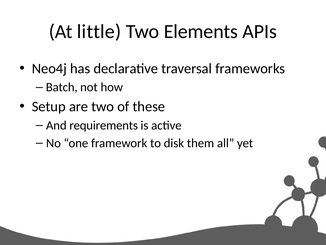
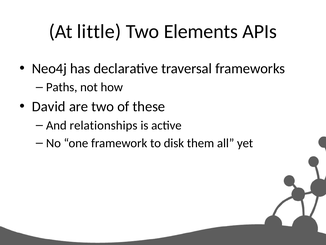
Batch: Batch -> Paths
Setup: Setup -> David
requirements: requirements -> relationships
